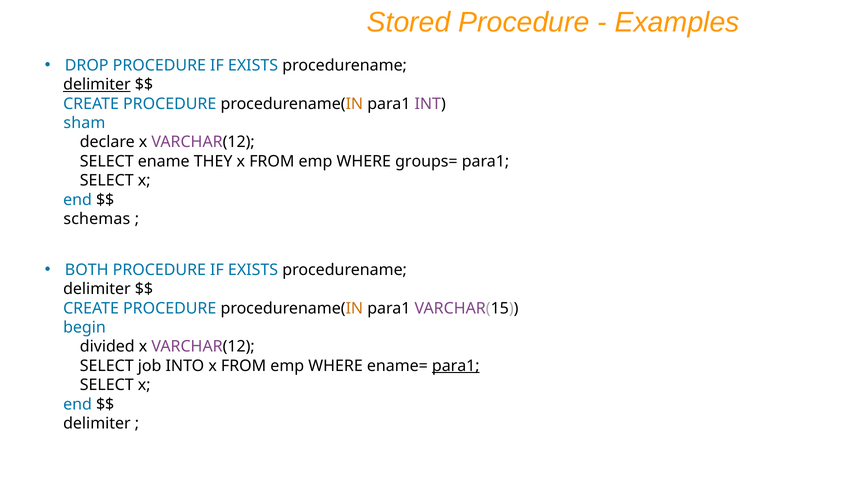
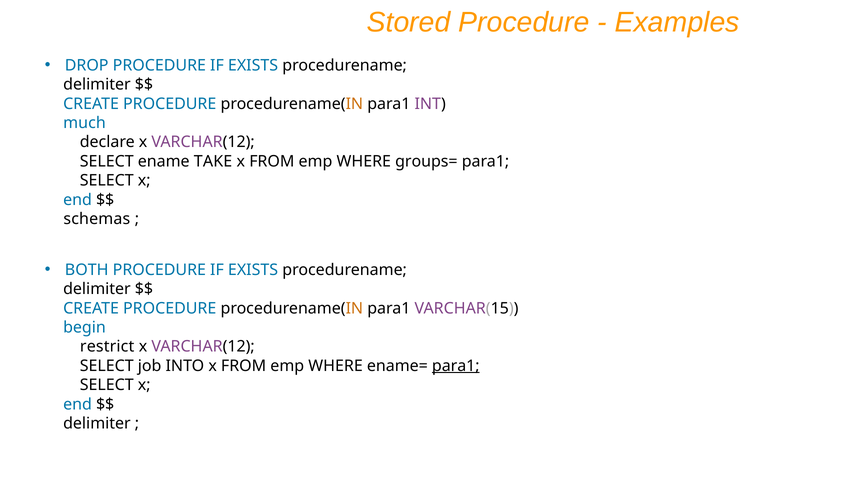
delimiter at (97, 85) underline: present -> none
sham: sham -> much
THEY: THEY -> TAKE
divided: divided -> restrict
